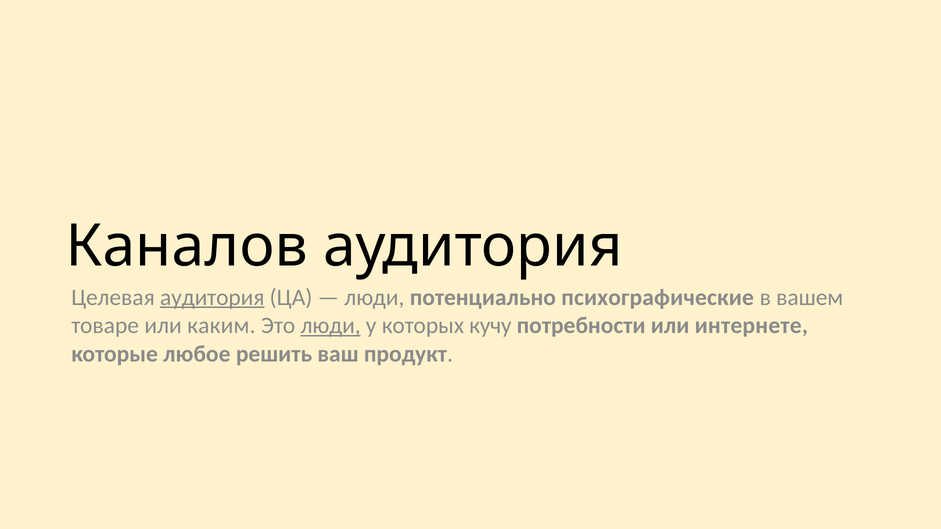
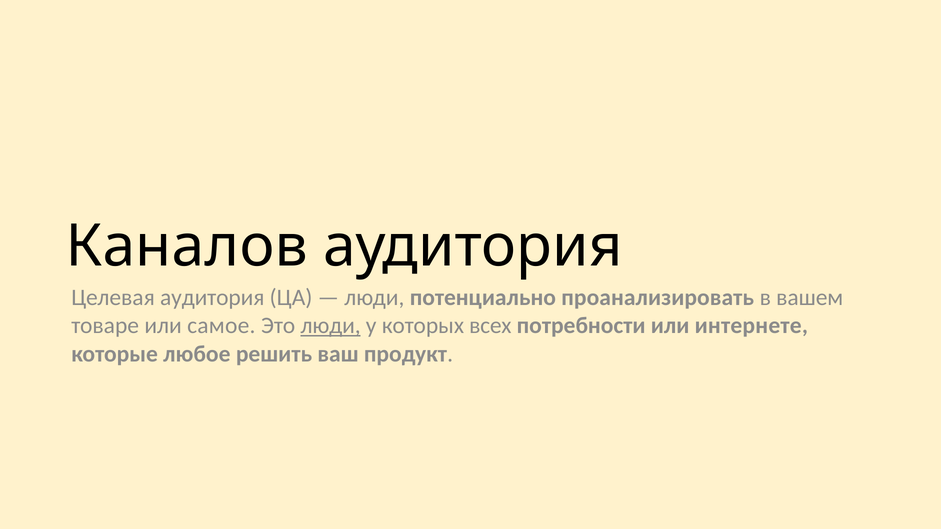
аудитория at (212, 298) underline: present -> none
психографические: психографические -> проанализировать
каким: каким -> самое
кучу: кучу -> всех
